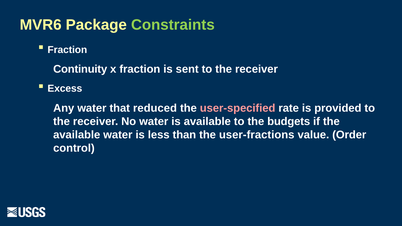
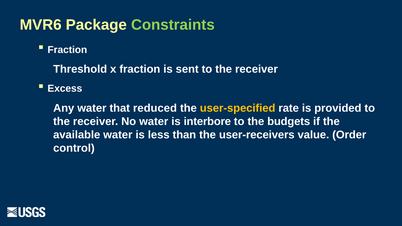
Continuity: Continuity -> Threshold
user-specified colour: pink -> yellow
is available: available -> interbore
user-fractions: user-fractions -> user-receivers
